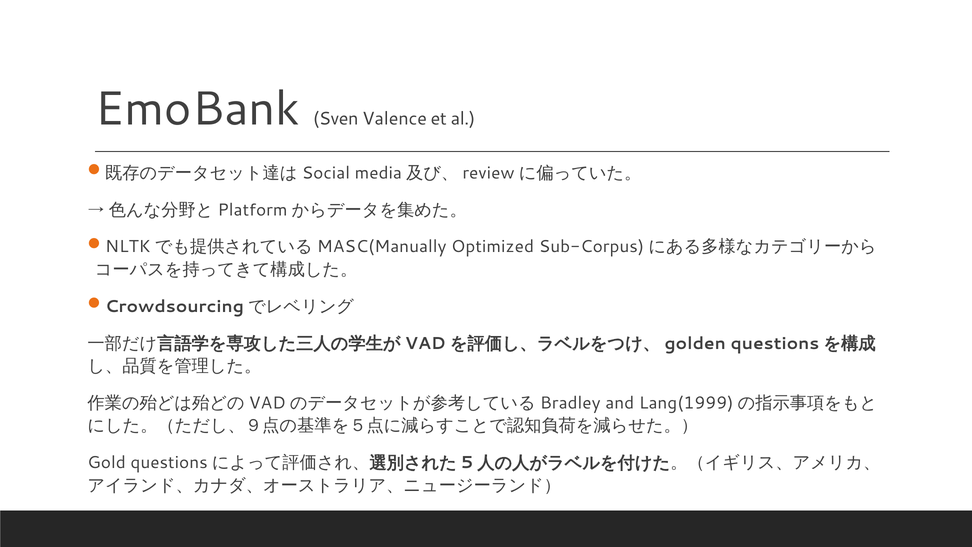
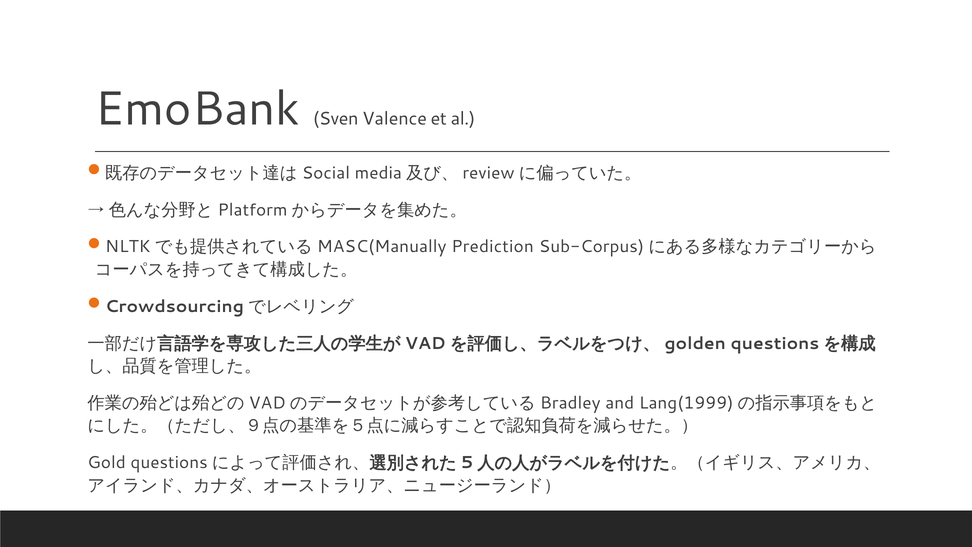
Optimized: Optimized -> Prediction
